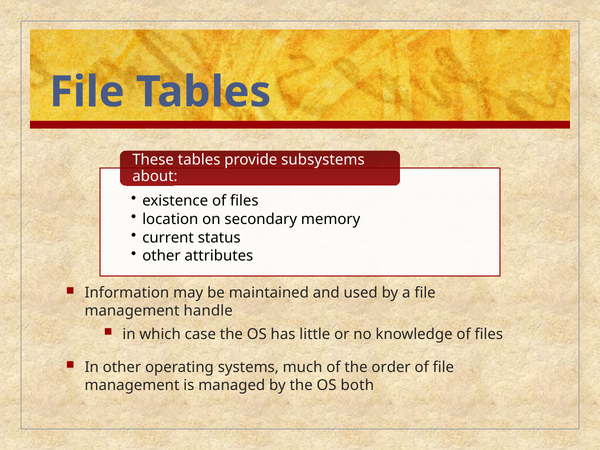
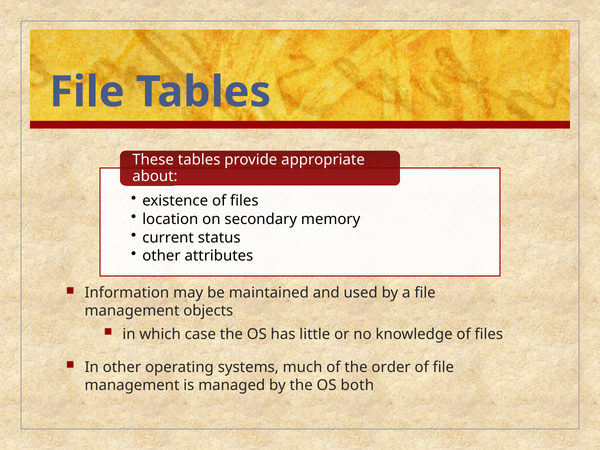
subsystems: subsystems -> appropriate
handle: handle -> objects
